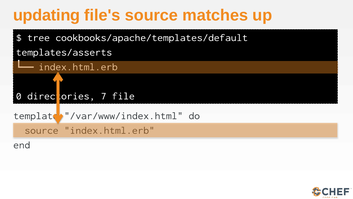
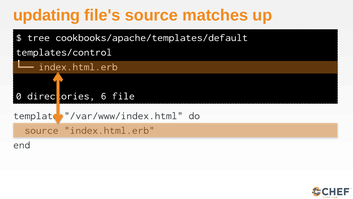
templates/asserts: templates/asserts -> templates/control
7: 7 -> 6
